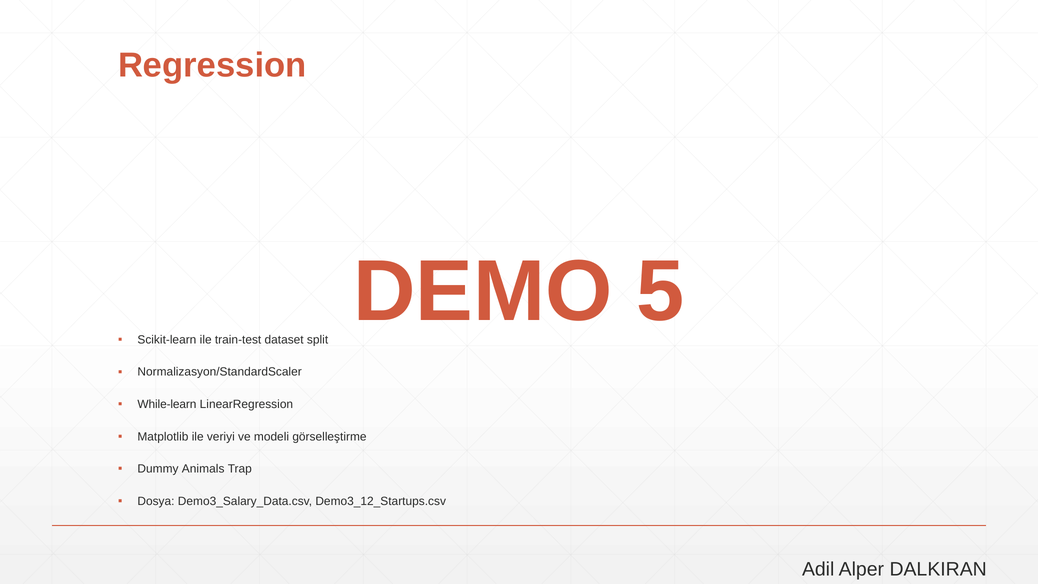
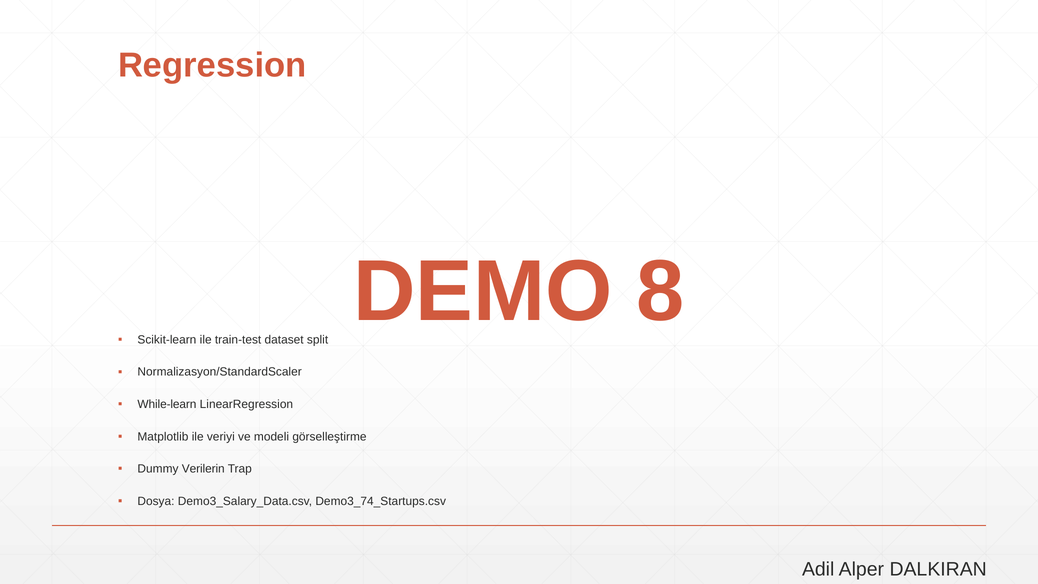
5: 5 -> 8
Animals: Animals -> Verilerin
Demo3_12_Startups.csv: Demo3_12_Startups.csv -> Demo3_74_Startups.csv
